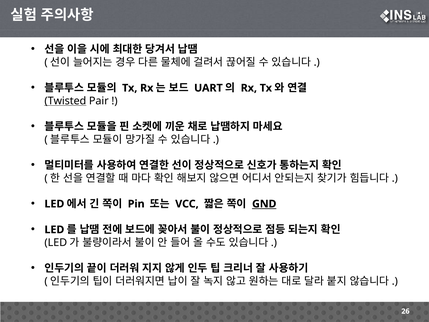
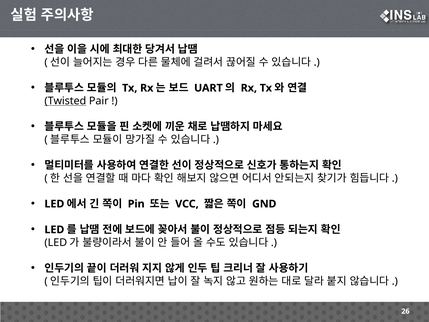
GND underline: present -> none
